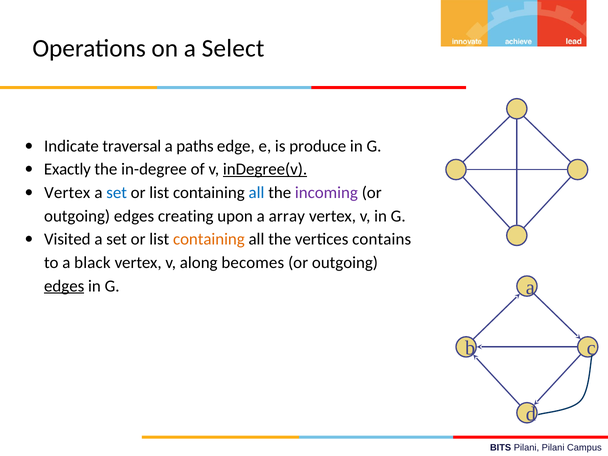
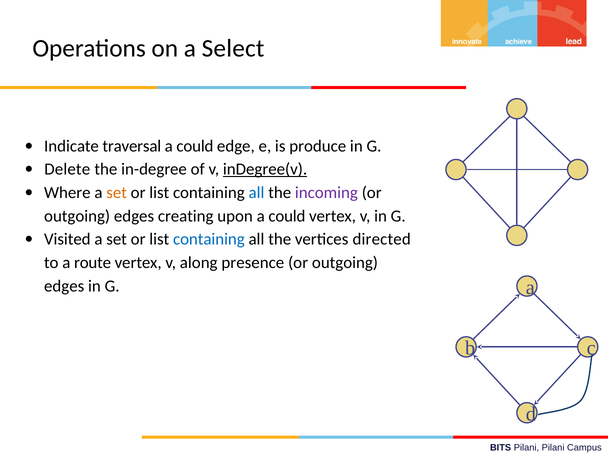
paths at (195, 146): paths -> could
Exactly: Exactly -> Delete
Vertex at (67, 193): Vertex -> Where
set at (117, 193) colour: blue -> orange
upon a array: array -> could
containing at (209, 239) colour: orange -> blue
contains: contains -> directed
black: black -> route
becomes: becomes -> presence
edges at (64, 286) underline: present -> none
